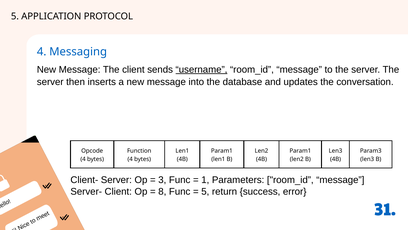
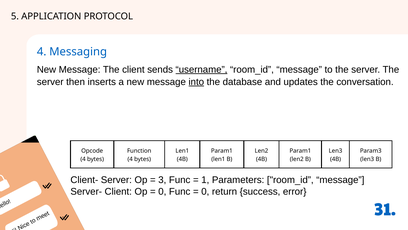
into underline: none -> present
8 at (162, 191): 8 -> 0
5 at (205, 191): 5 -> 0
